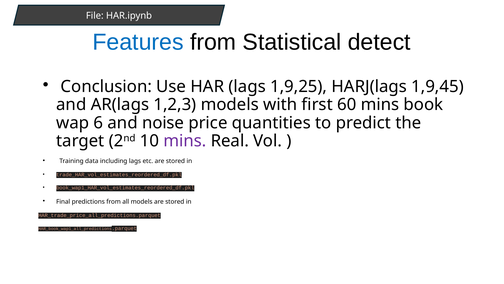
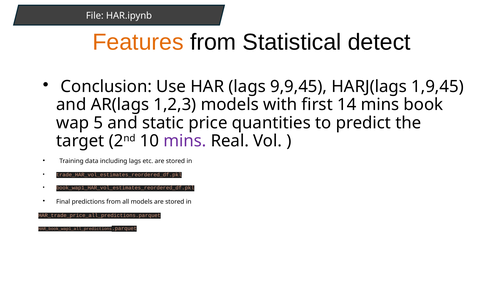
Features colour: blue -> orange
1,9,25: 1,9,25 -> 9,9,45
60: 60 -> 14
6: 6 -> 5
noise: noise -> static
